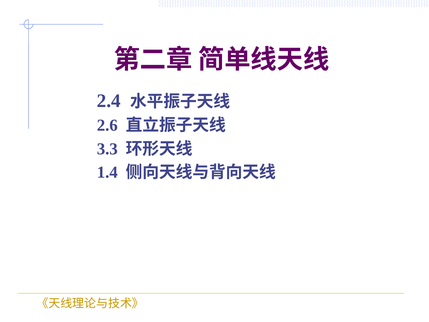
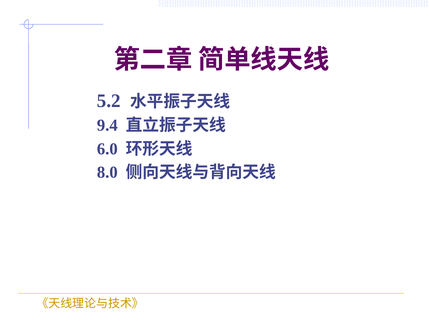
2.4: 2.4 -> 5.2
2.6: 2.6 -> 9.4
3.3: 3.3 -> 6.0
1.4: 1.4 -> 8.0
